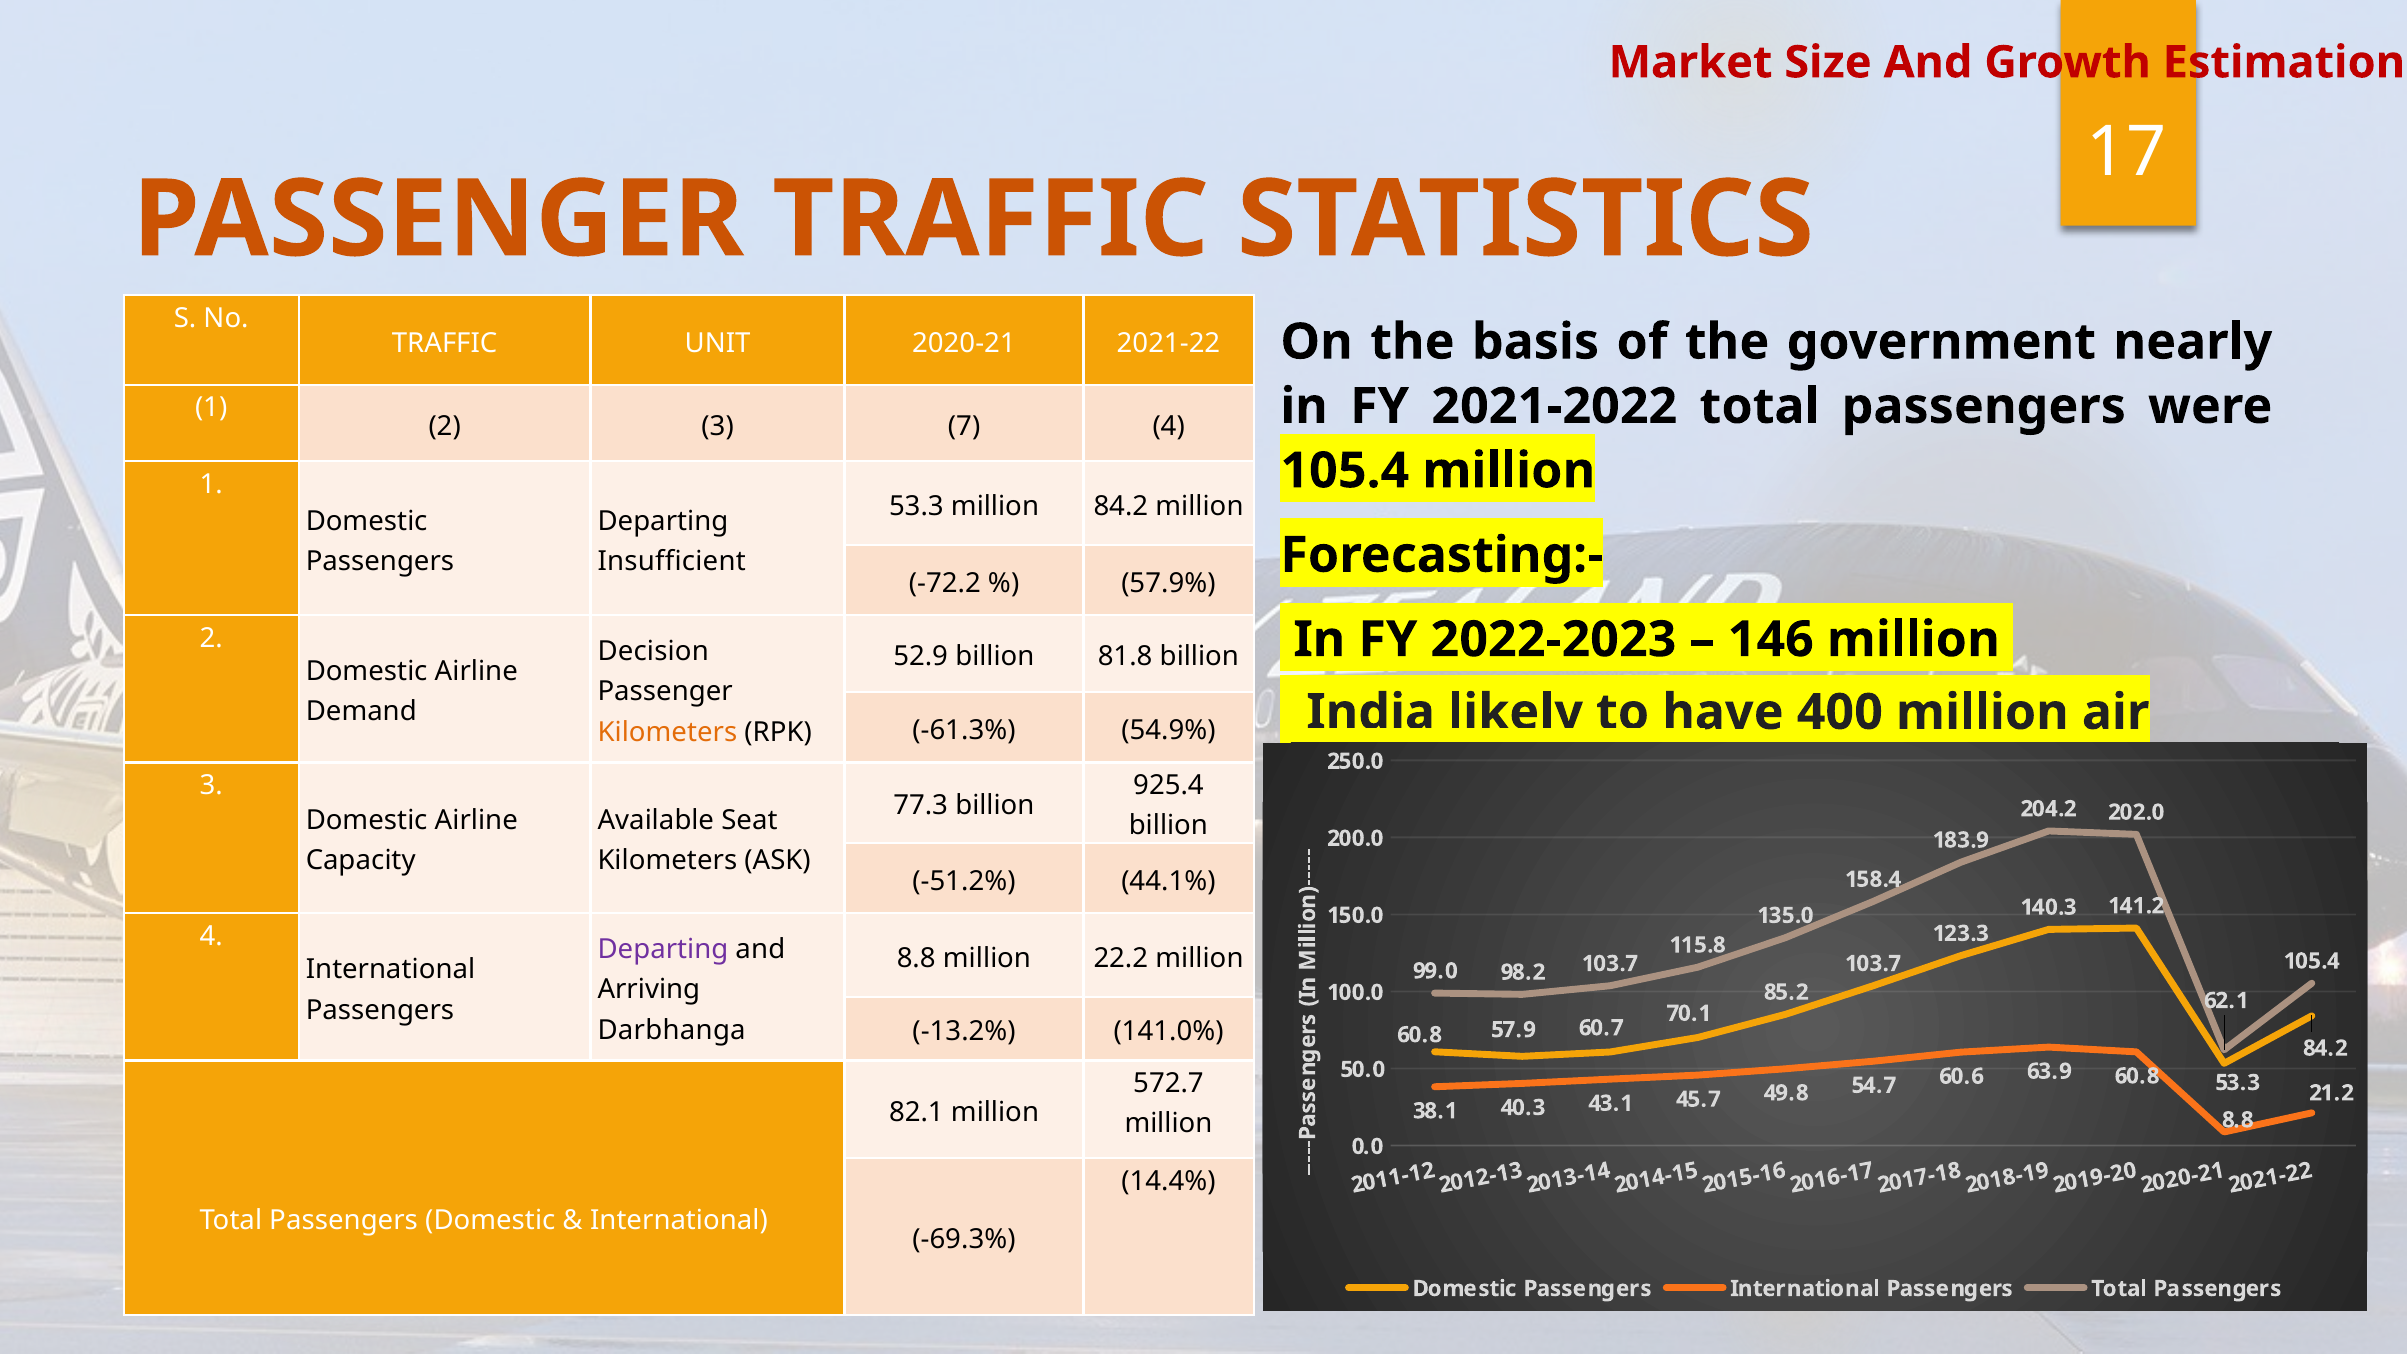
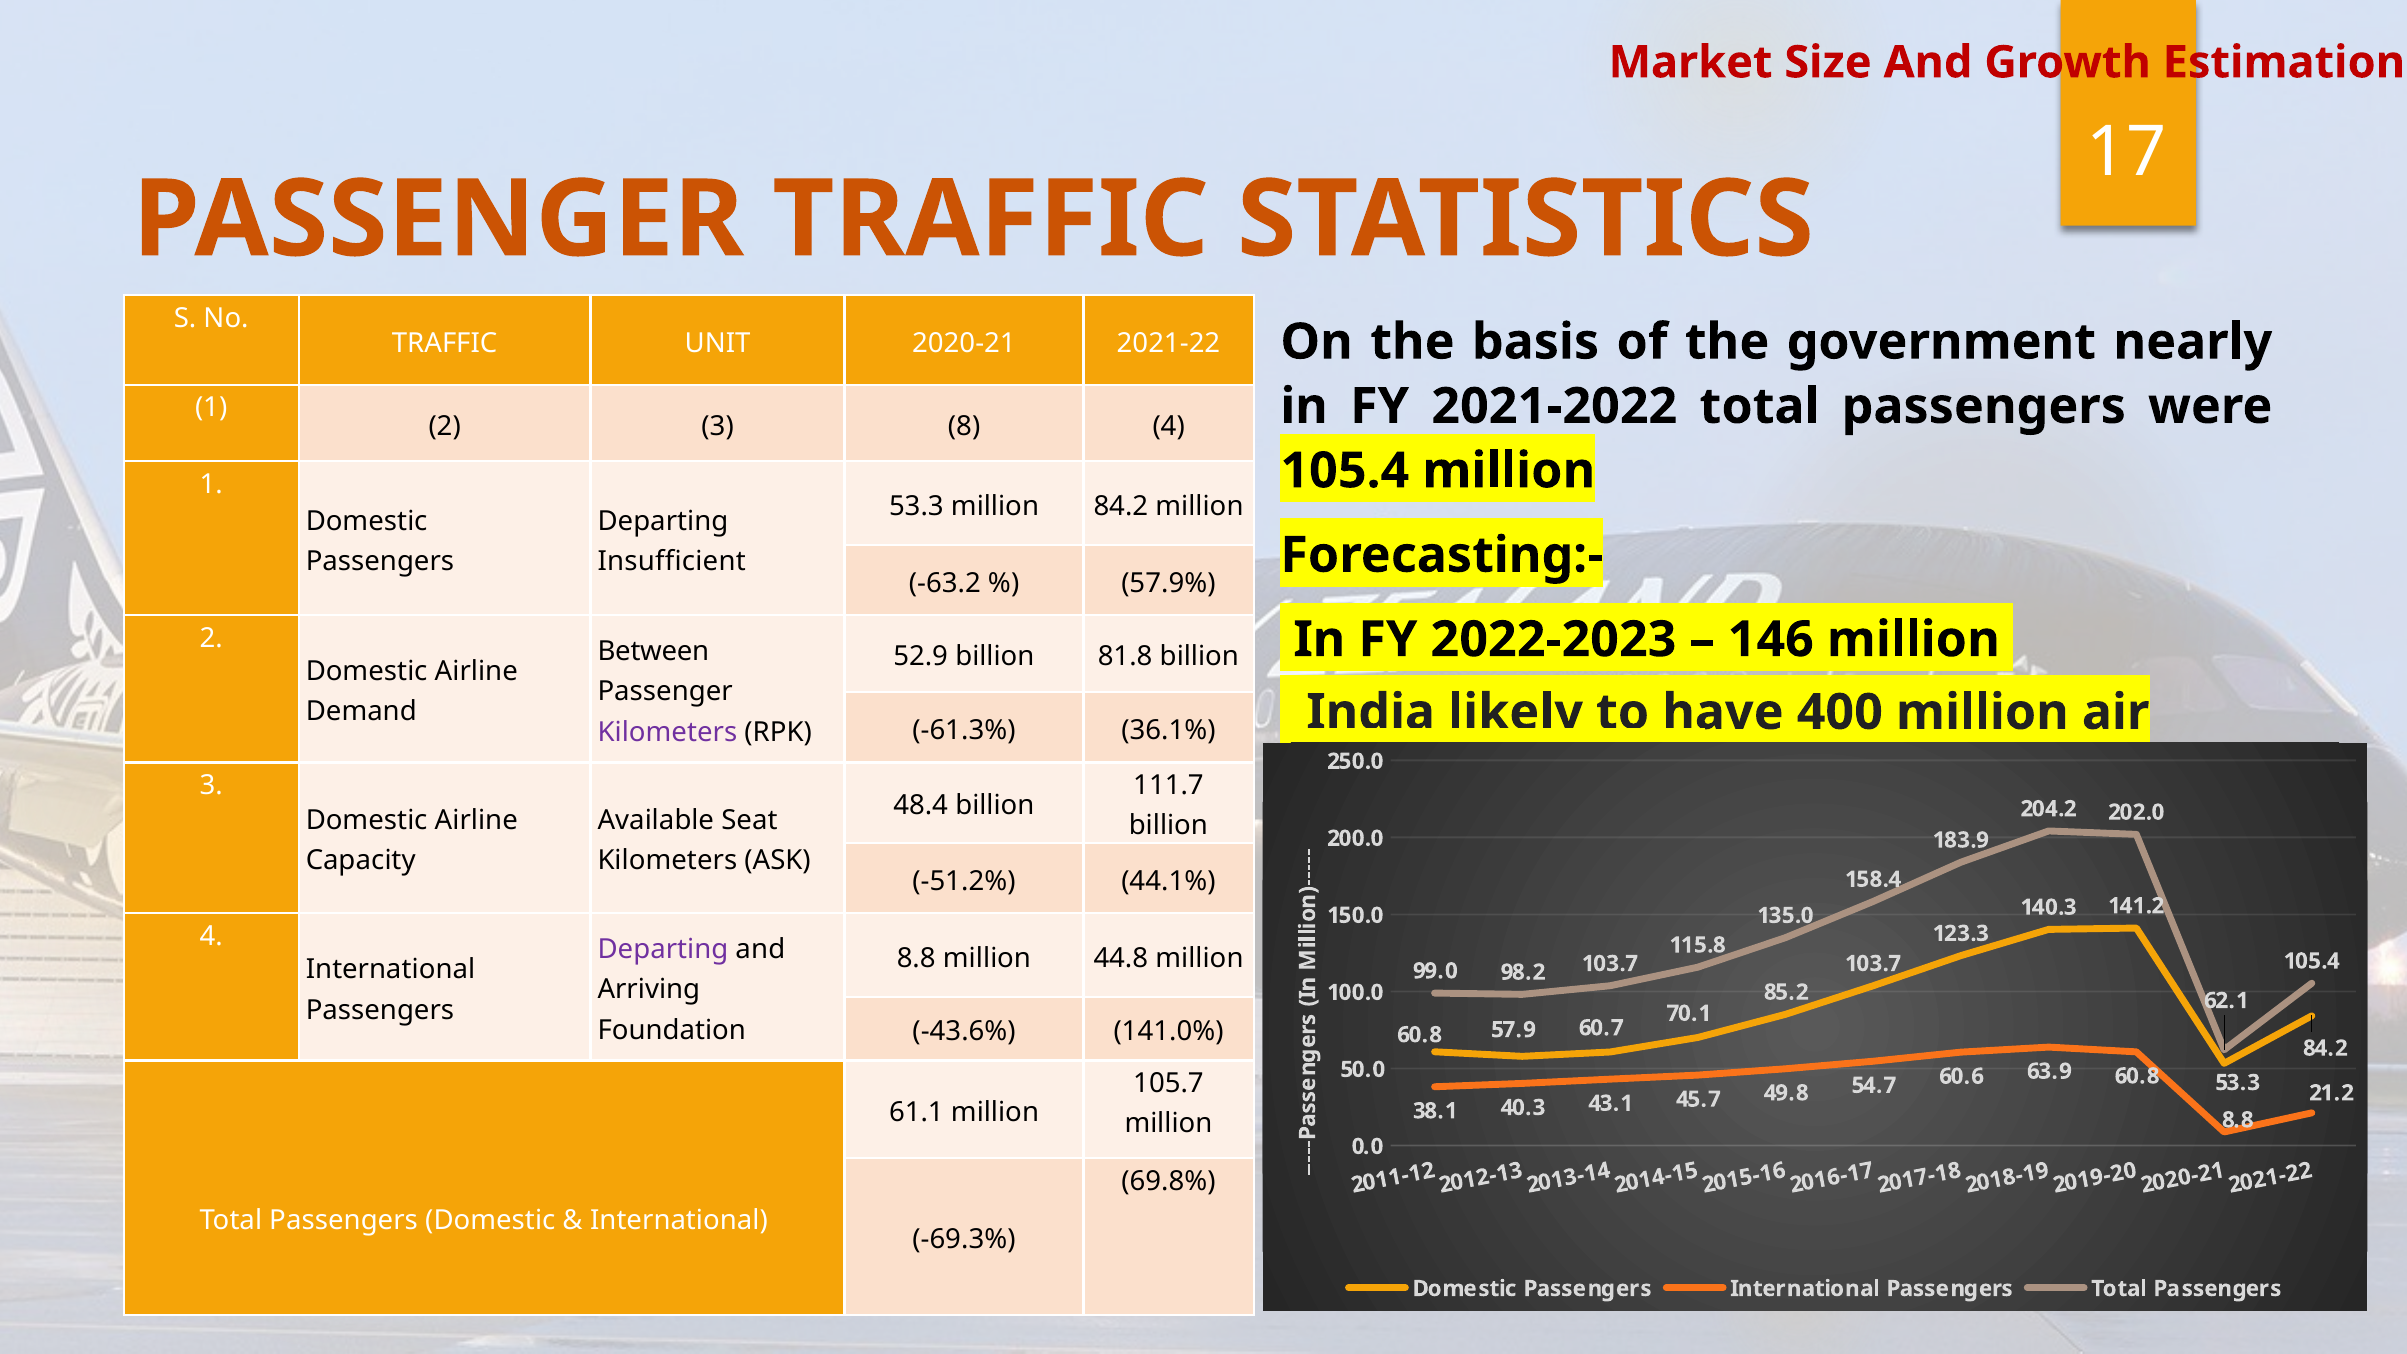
7: 7 -> 8
-72.2: -72.2 -> -63.2
Decision: Decision -> Between
54.9%: 54.9% -> 36.1%
Kilometers at (667, 732) colour: orange -> purple
925.4: 925.4 -> 111.7
77.3: 77.3 -> 48.4
22.2: 22.2 -> 44.8
Darbhanga: Darbhanga -> Foundation
-13.2%: -13.2% -> -43.6%
572.7: 572.7 -> 105.7
82.1: 82.1 -> 61.1
14.4%: 14.4% -> 69.8%
